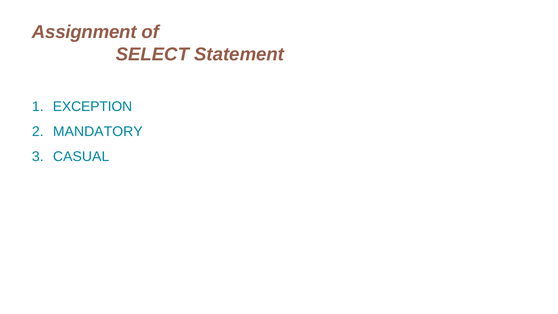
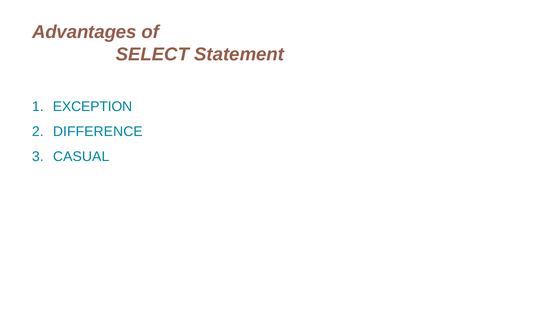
Assignment: Assignment -> Advantages
MANDATORY: MANDATORY -> DIFFERENCE
